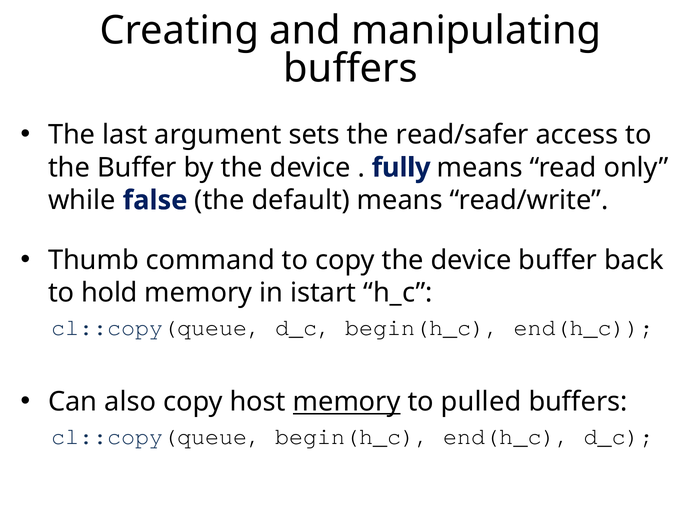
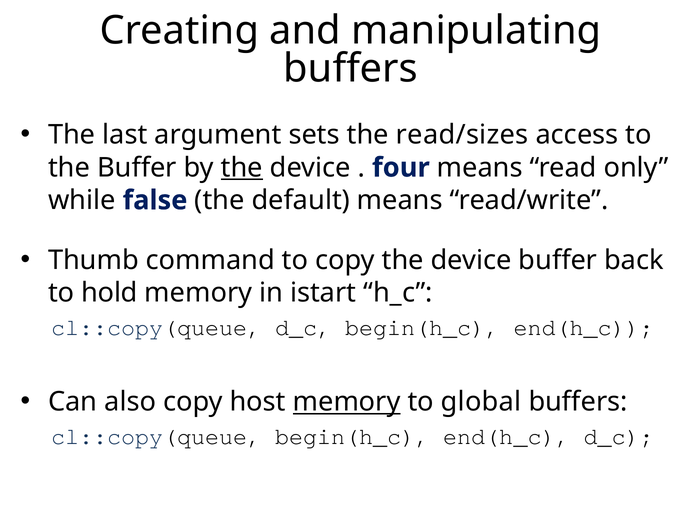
read/safer: read/safer -> read/sizes
the at (242, 168) underline: none -> present
fully: fully -> four
pulled: pulled -> global
